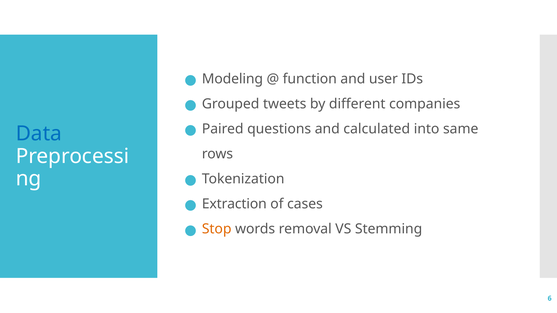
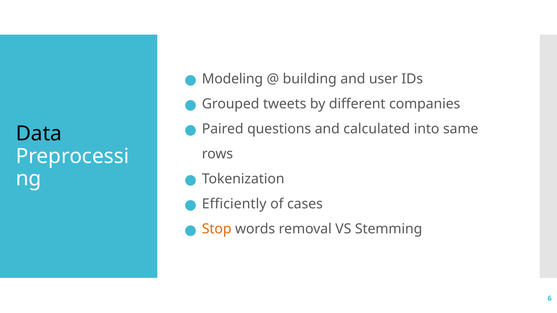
function: function -> building
Data colour: blue -> black
Extraction: Extraction -> Efficiently
